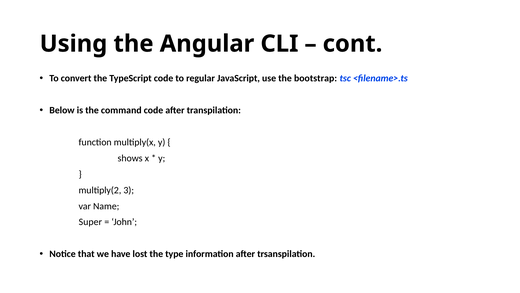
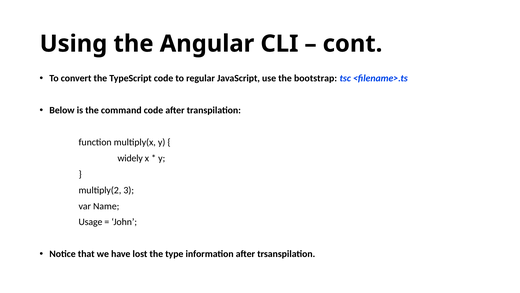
shows: shows -> widely
Super: Super -> Usage
